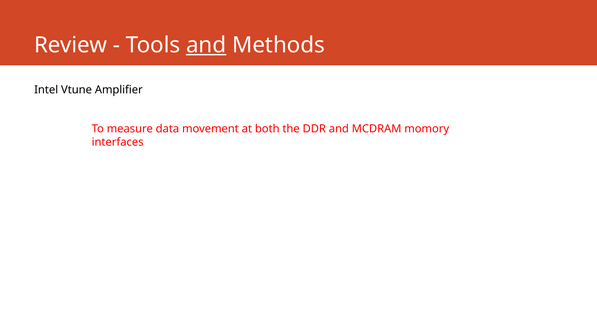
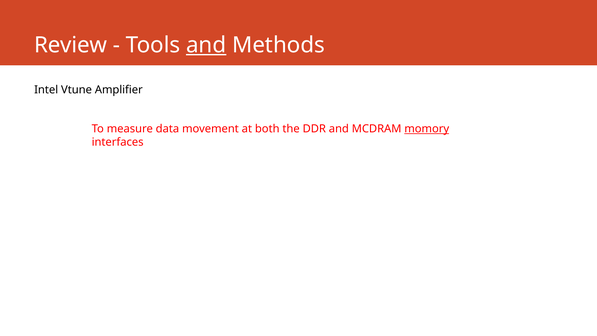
momory underline: none -> present
